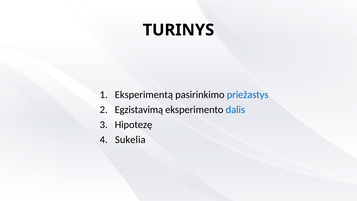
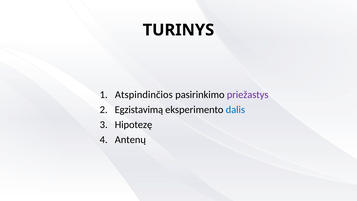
Eksperimentą: Eksperimentą -> Atspindinčios
priežastys colour: blue -> purple
Sukelia: Sukelia -> Antenų
